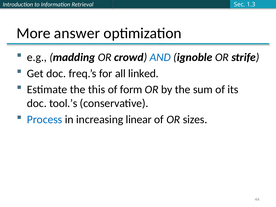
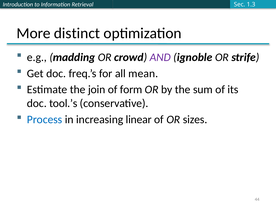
answer: answer -> distinct
AND colour: blue -> purple
linked: linked -> mean
this: this -> join
